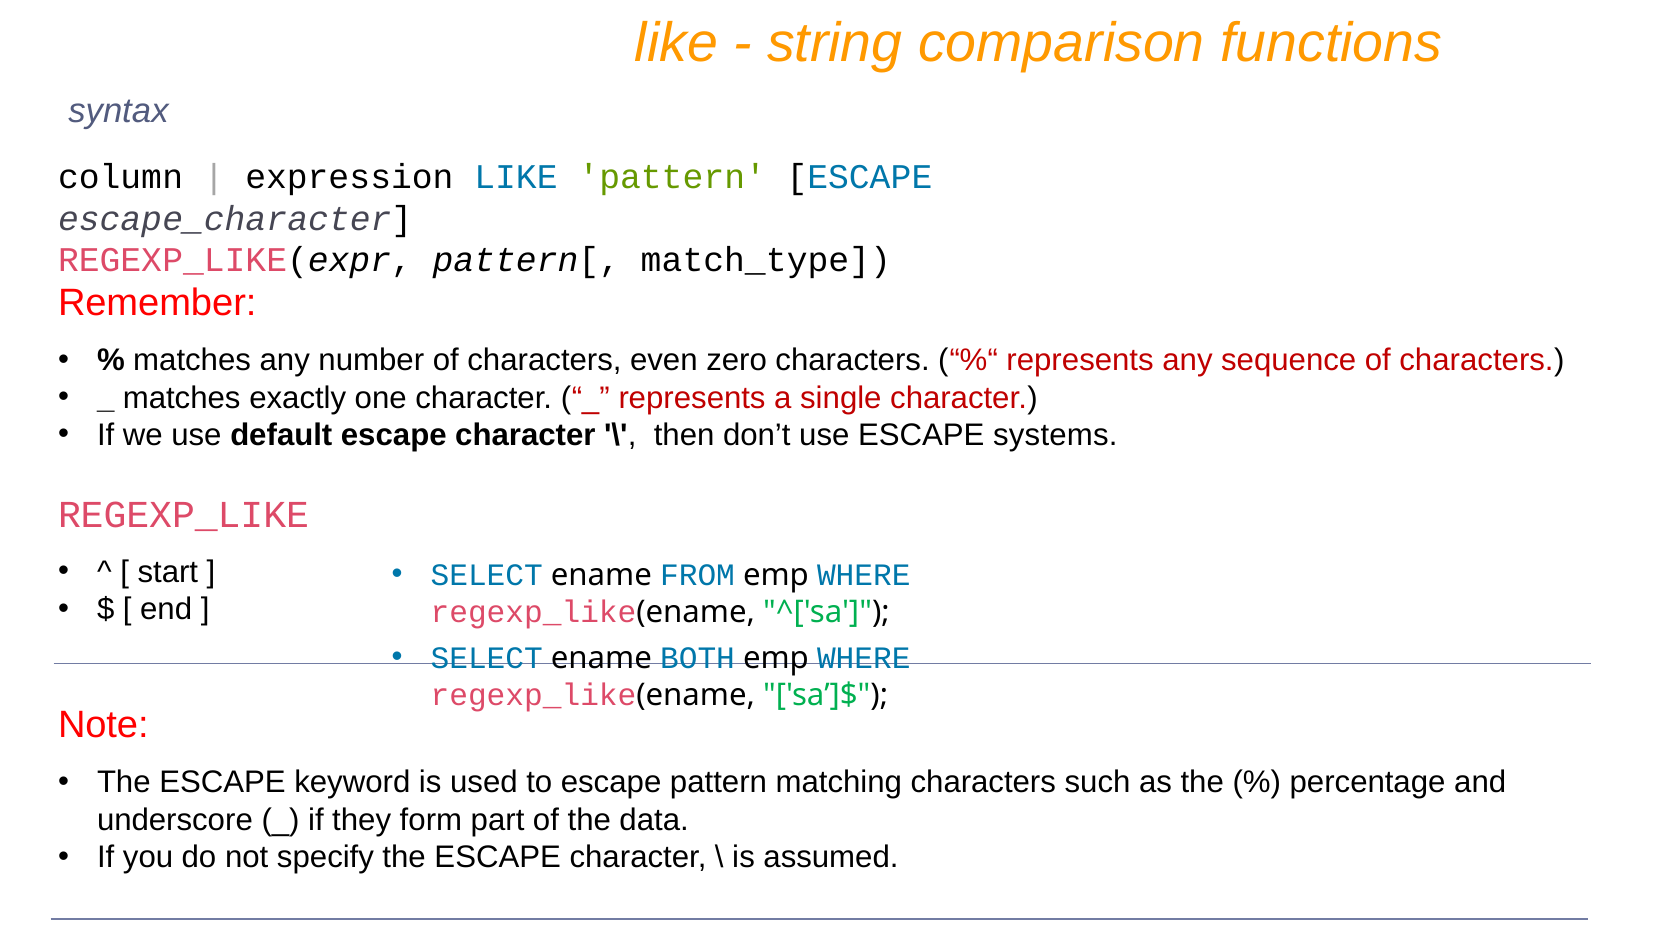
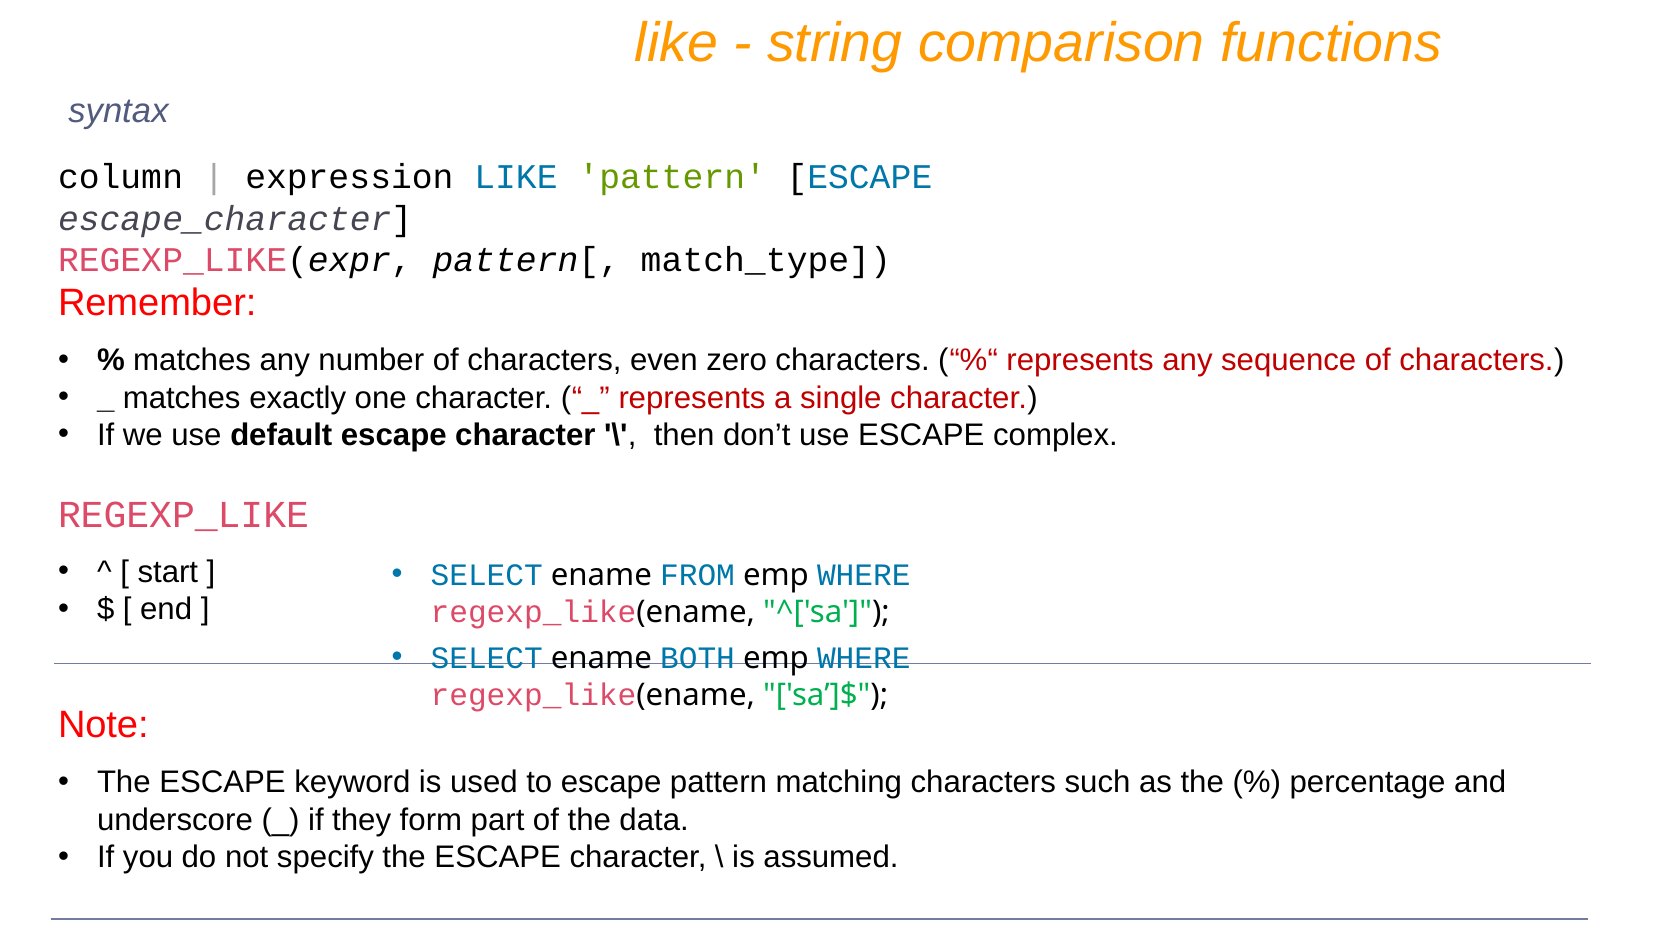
systems: systems -> complex
